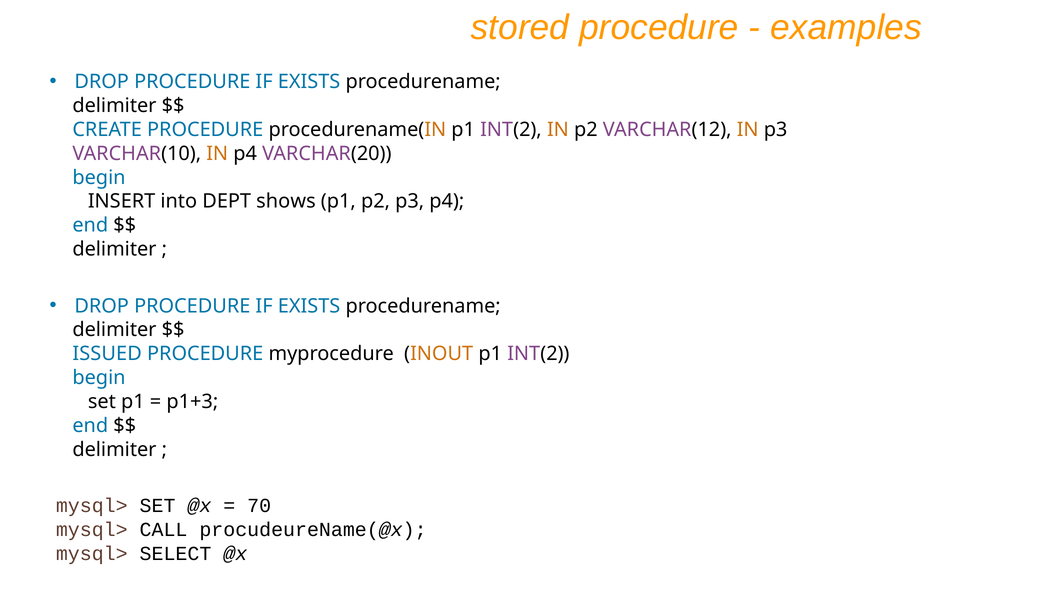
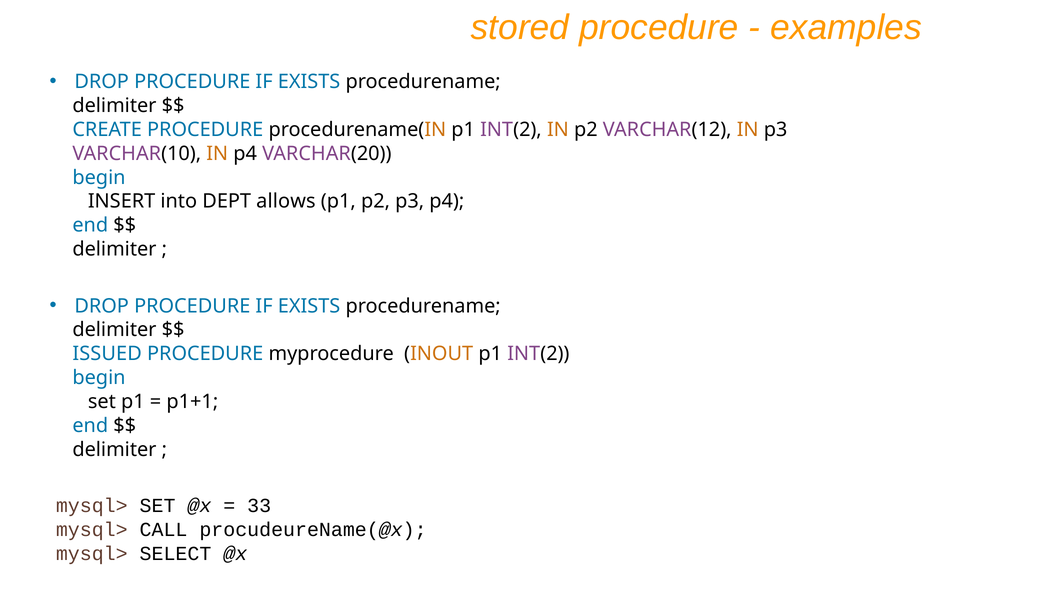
shows: shows -> allows
p1+3: p1+3 -> p1+1
70: 70 -> 33
